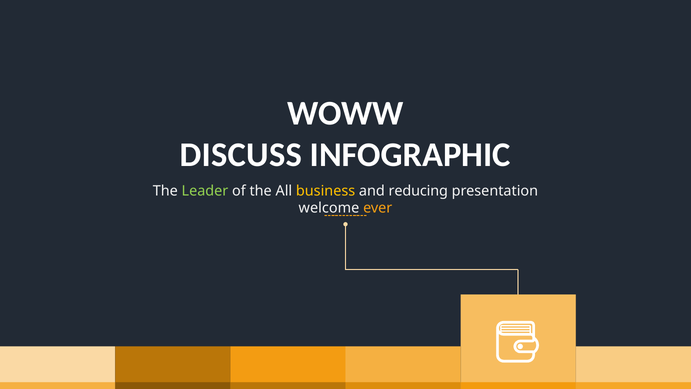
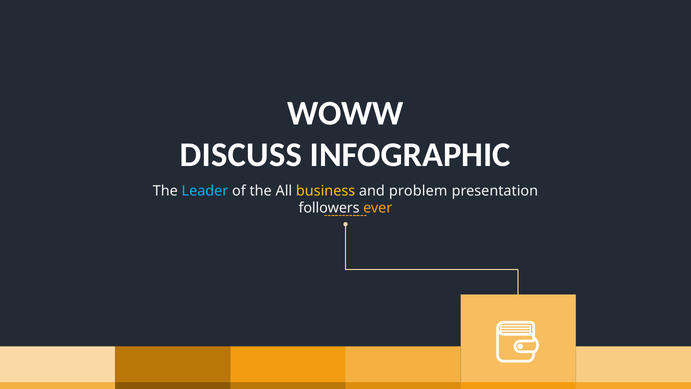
Leader colour: light green -> light blue
reducing: reducing -> problem
welcome: welcome -> followers
